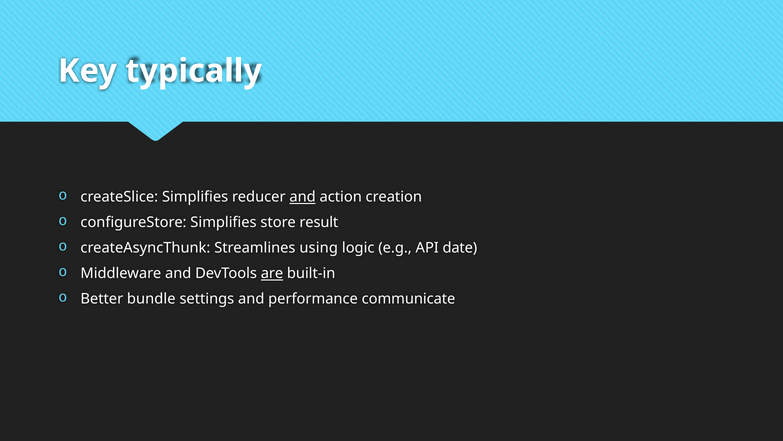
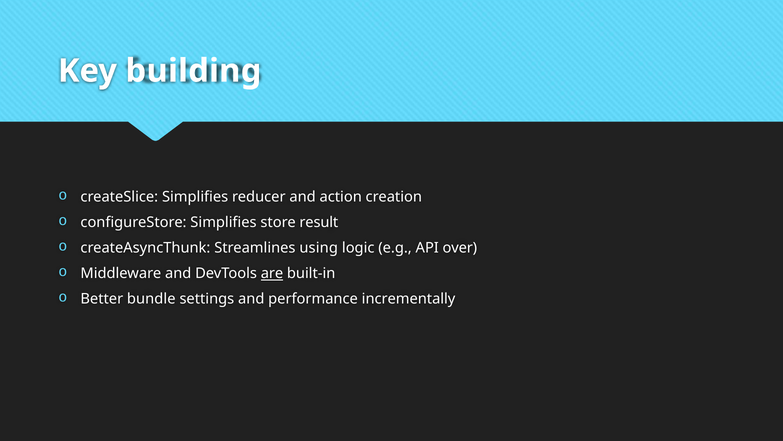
typically: typically -> building
and at (303, 197) underline: present -> none
date: date -> over
communicate: communicate -> incrementally
